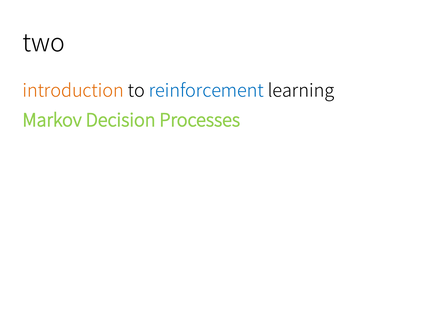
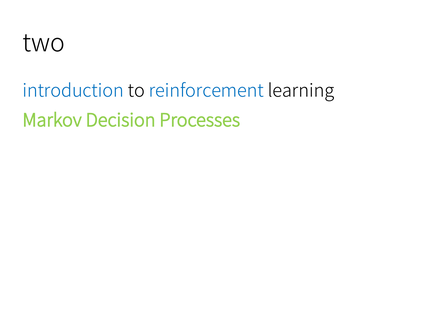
introduction colour: orange -> blue
